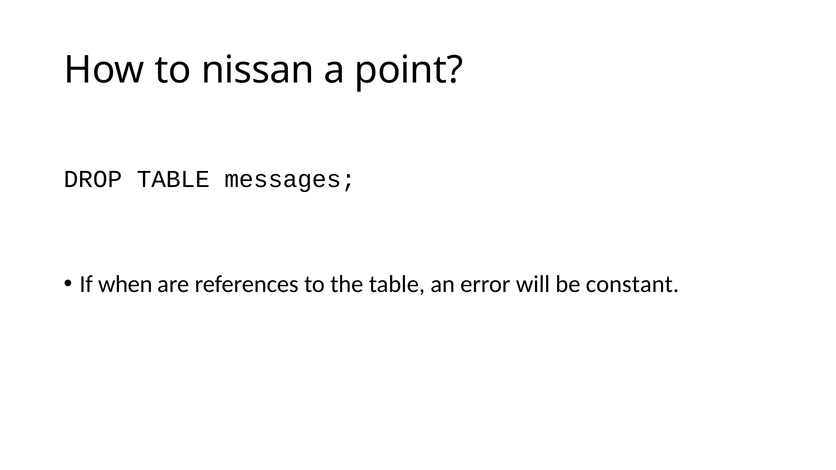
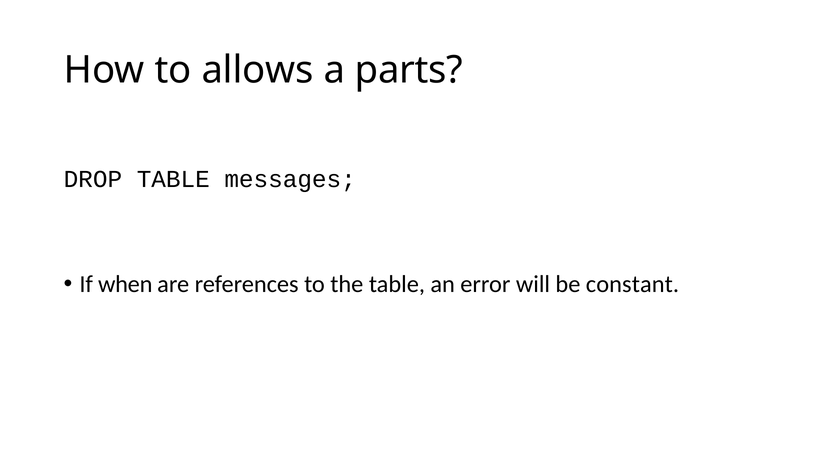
nissan: nissan -> allows
point: point -> parts
